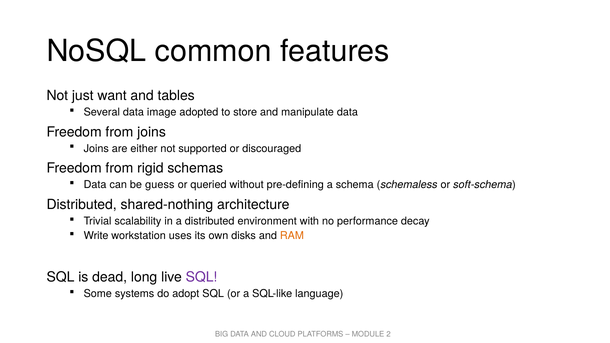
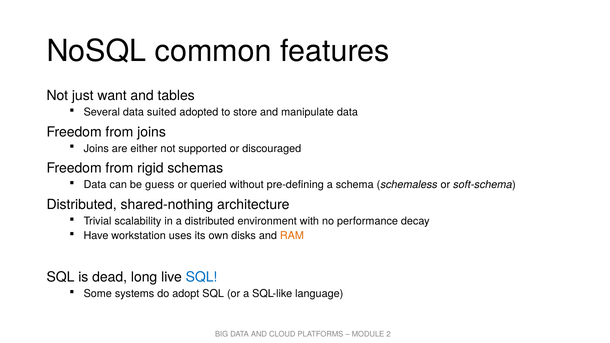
image: image -> suited
Write: Write -> Have
SQL at (202, 277) colour: purple -> blue
